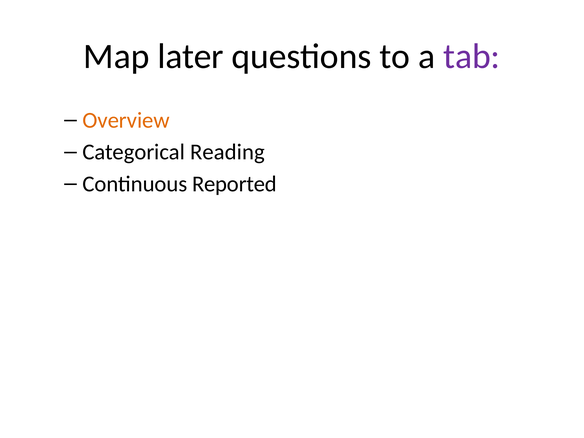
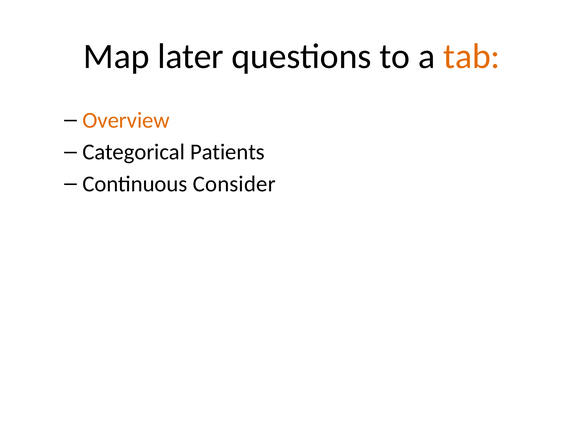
tab colour: purple -> orange
Reading: Reading -> Patients
Reported: Reported -> Consider
